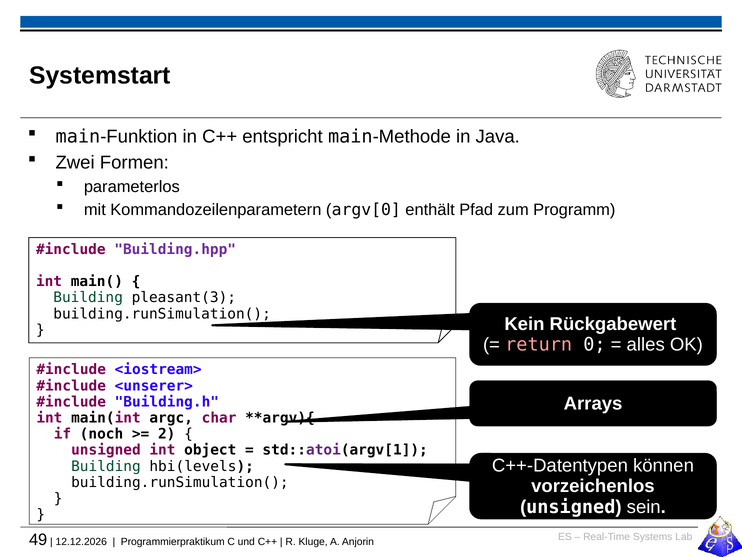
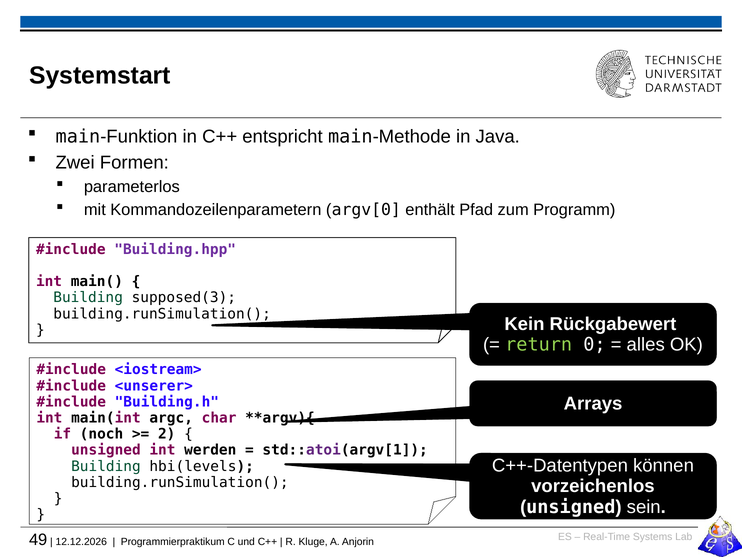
pleasant(3: pleasant(3 -> supposed(3
return colour: pink -> light green
object: object -> werden
